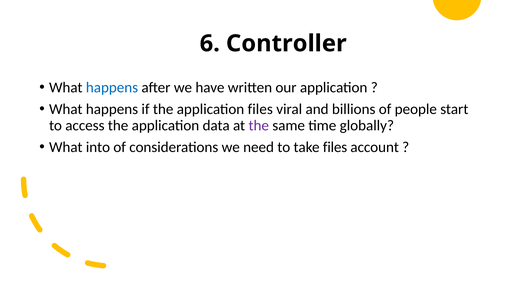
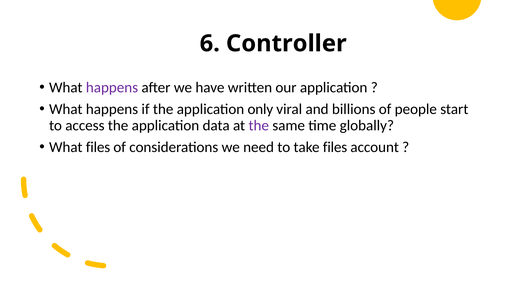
happens at (112, 87) colour: blue -> purple
application files: files -> only
What into: into -> files
